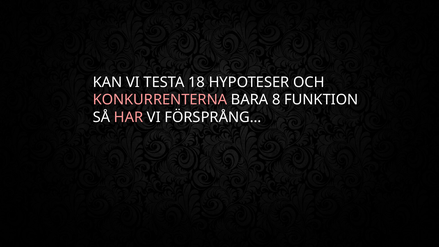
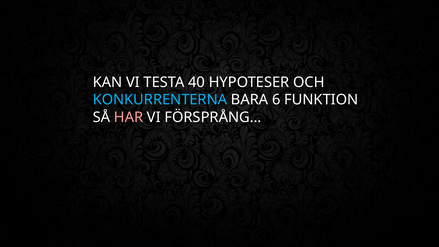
18: 18 -> 40
KONKURRENTERNA colour: pink -> light blue
8: 8 -> 6
